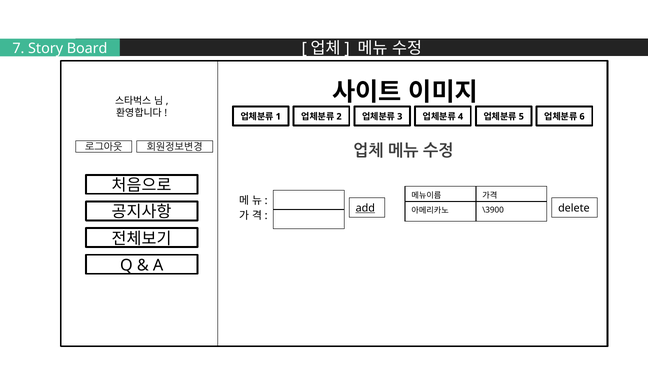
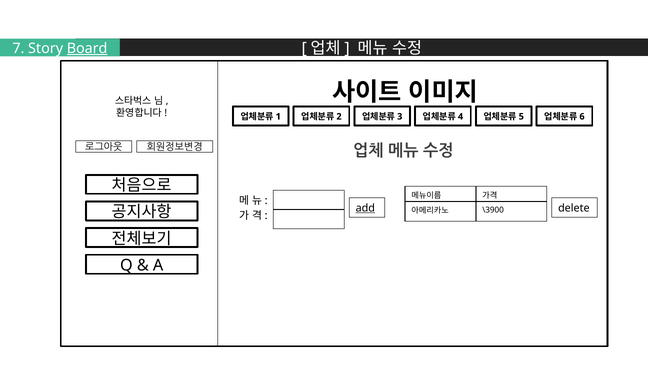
Board underline: none -> present
